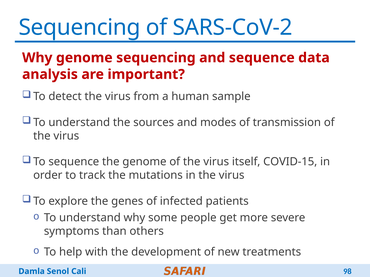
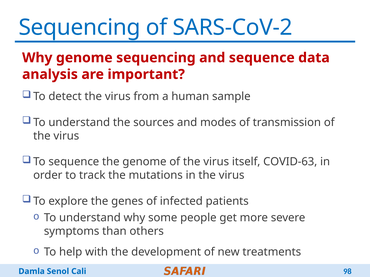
COVID-15: COVID-15 -> COVID-63
